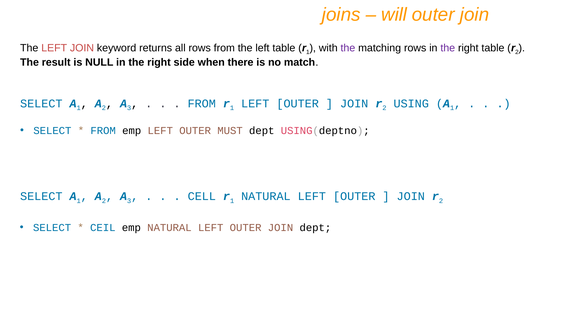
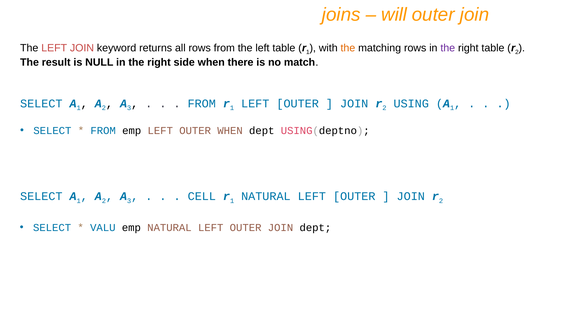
the at (348, 48) colour: purple -> orange
OUTER MUST: MUST -> WHEN
CEIL: CEIL -> VALU
